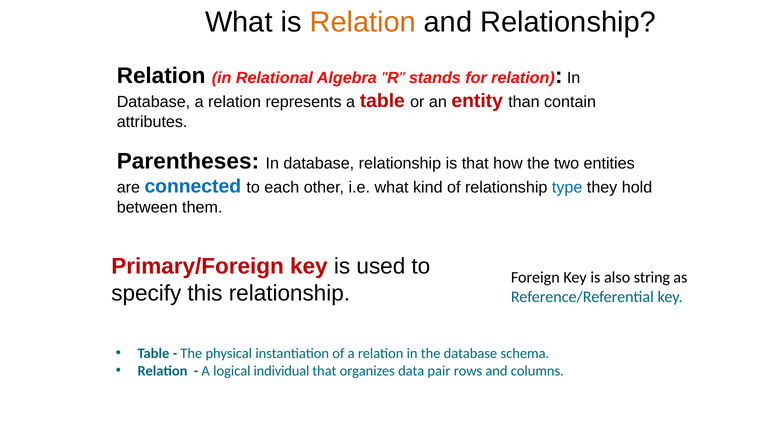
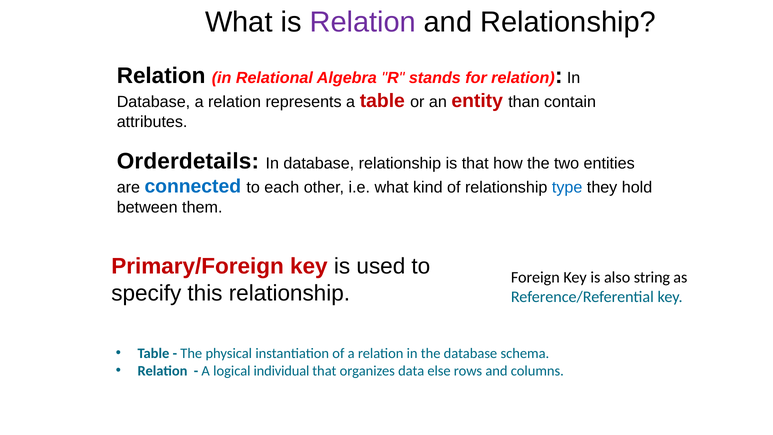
Relation at (363, 22) colour: orange -> purple
Parentheses: Parentheses -> Orderdetails
pair: pair -> else
